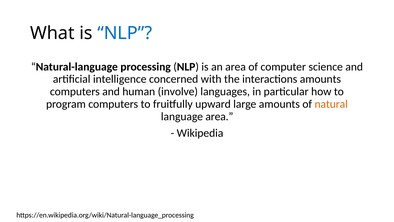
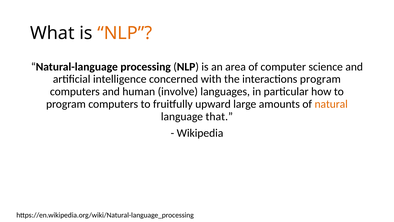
NLP at (125, 33) colour: blue -> orange
interactions amounts: amounts -> program
language area: area -> that
